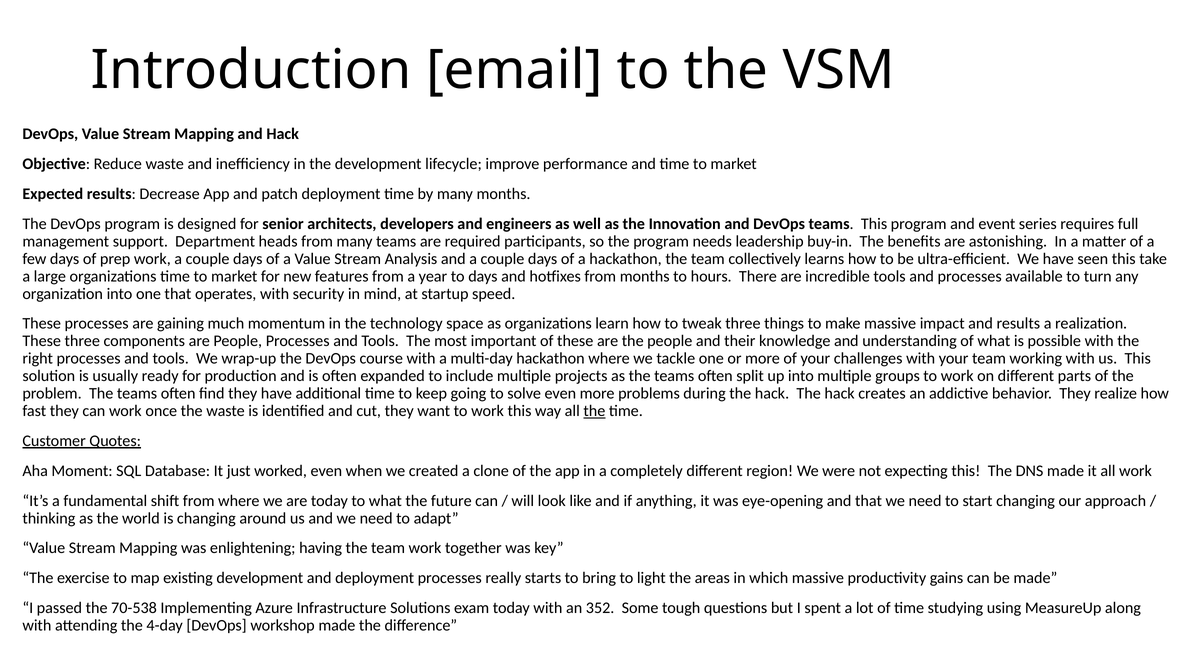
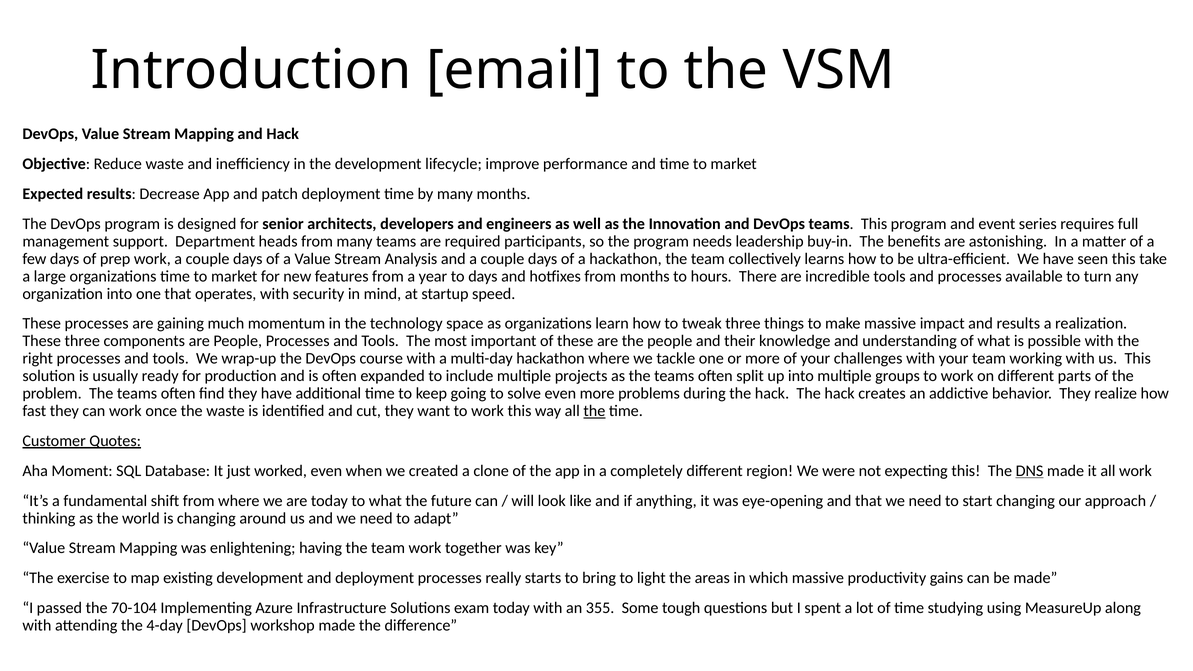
DNS underline: none -> present
70-538: 70-538 -> 70-104
352: 352 -> 355
